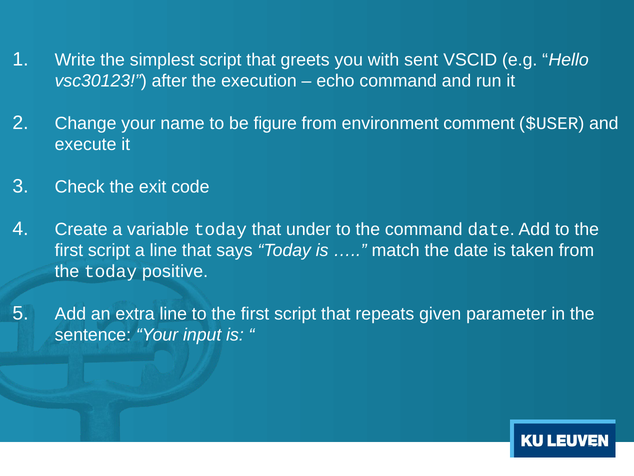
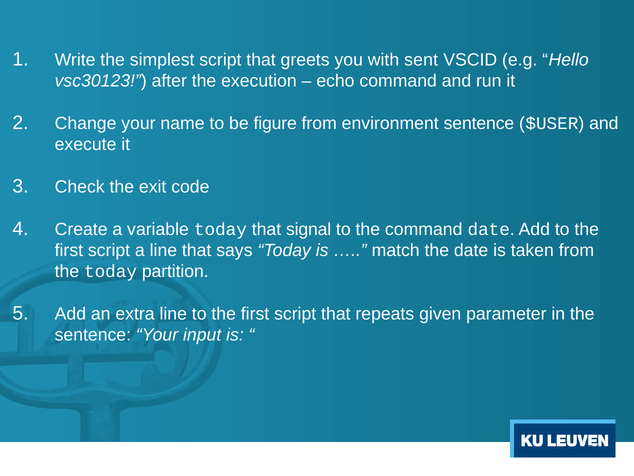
environment comment: comment -> sentence
under: under -> signal
positive: positive -> partition
